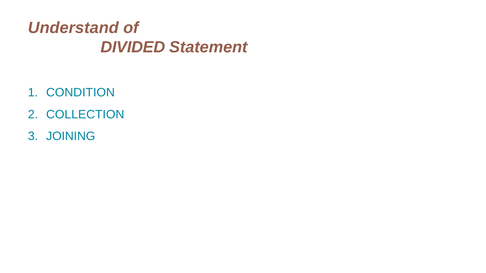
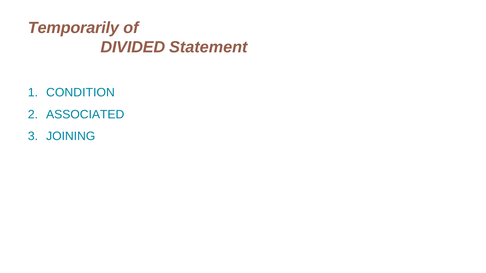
Understand: Understand -> Temporarily
COLLECTION: COLLECTION -> ASSOCIATED
